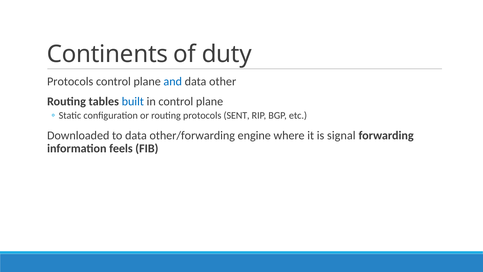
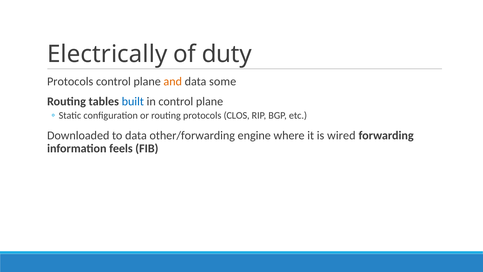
Continents: Continents -> Electrically
and colour: blue -> orange
other: other -> some
SENT: SENT -> CLOS
signal: signal -> wired
